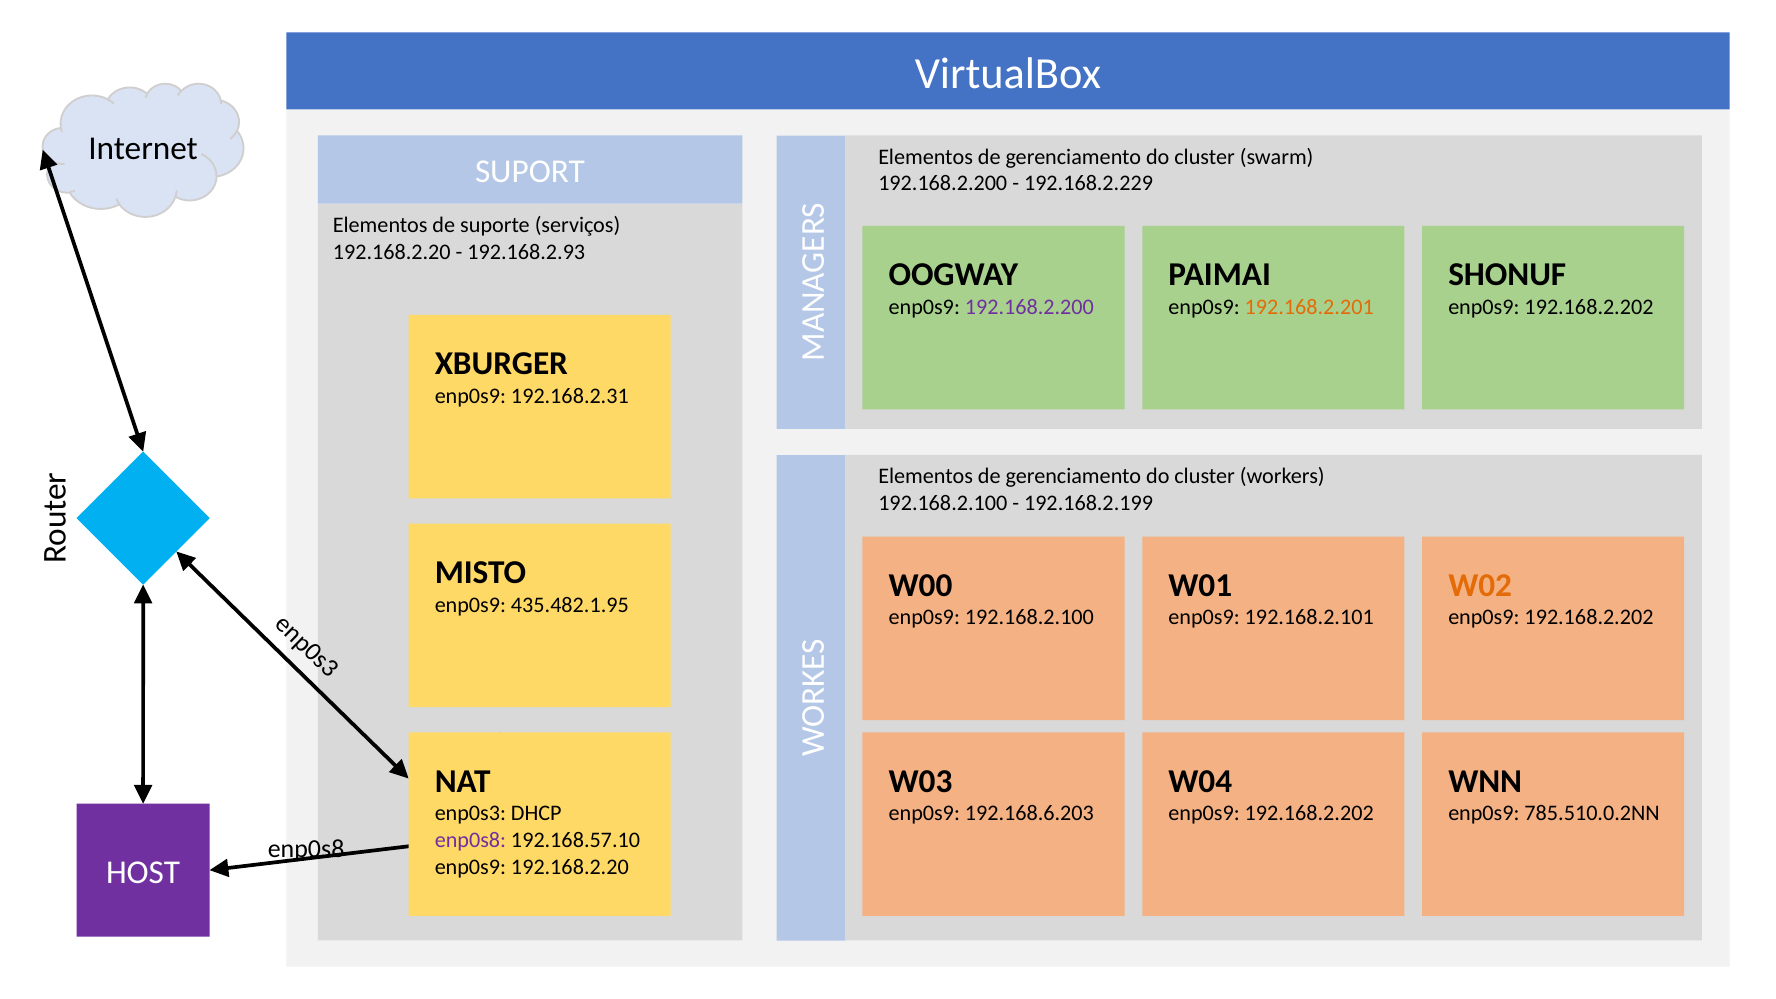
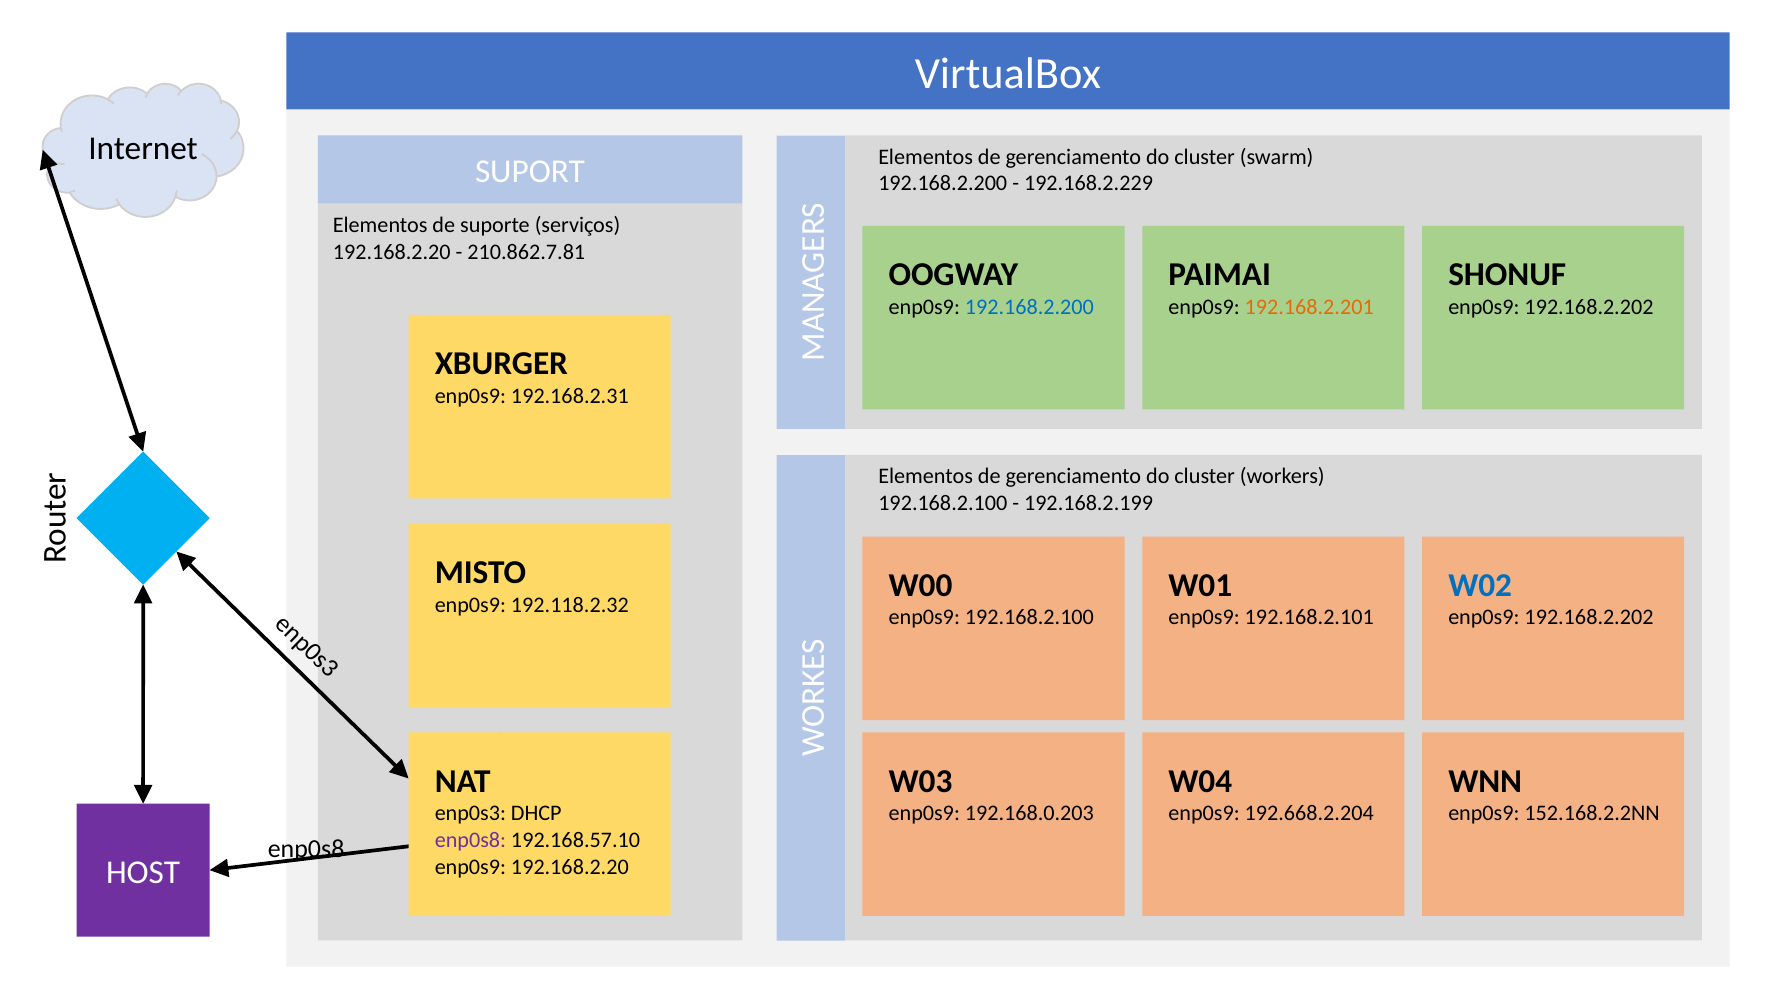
192.168.2.93: 192.168.2.93 -> 210.862.7.81
192.168.2.200 at (1029, 307) colour: purple -> blue
W02 colour: orange -> blue
435.482.1.95: 435.482.1.95 -> 192.118.2.32
192.168.6.203: 192.168.6.203 -> 192.168.0.203
192.168.2.202 at (1309, 814): 192.168.2.202 -> 192.668.2.204
785.510.0.2NN: 785.510.0.2NN -> 152.168.2.2NN
